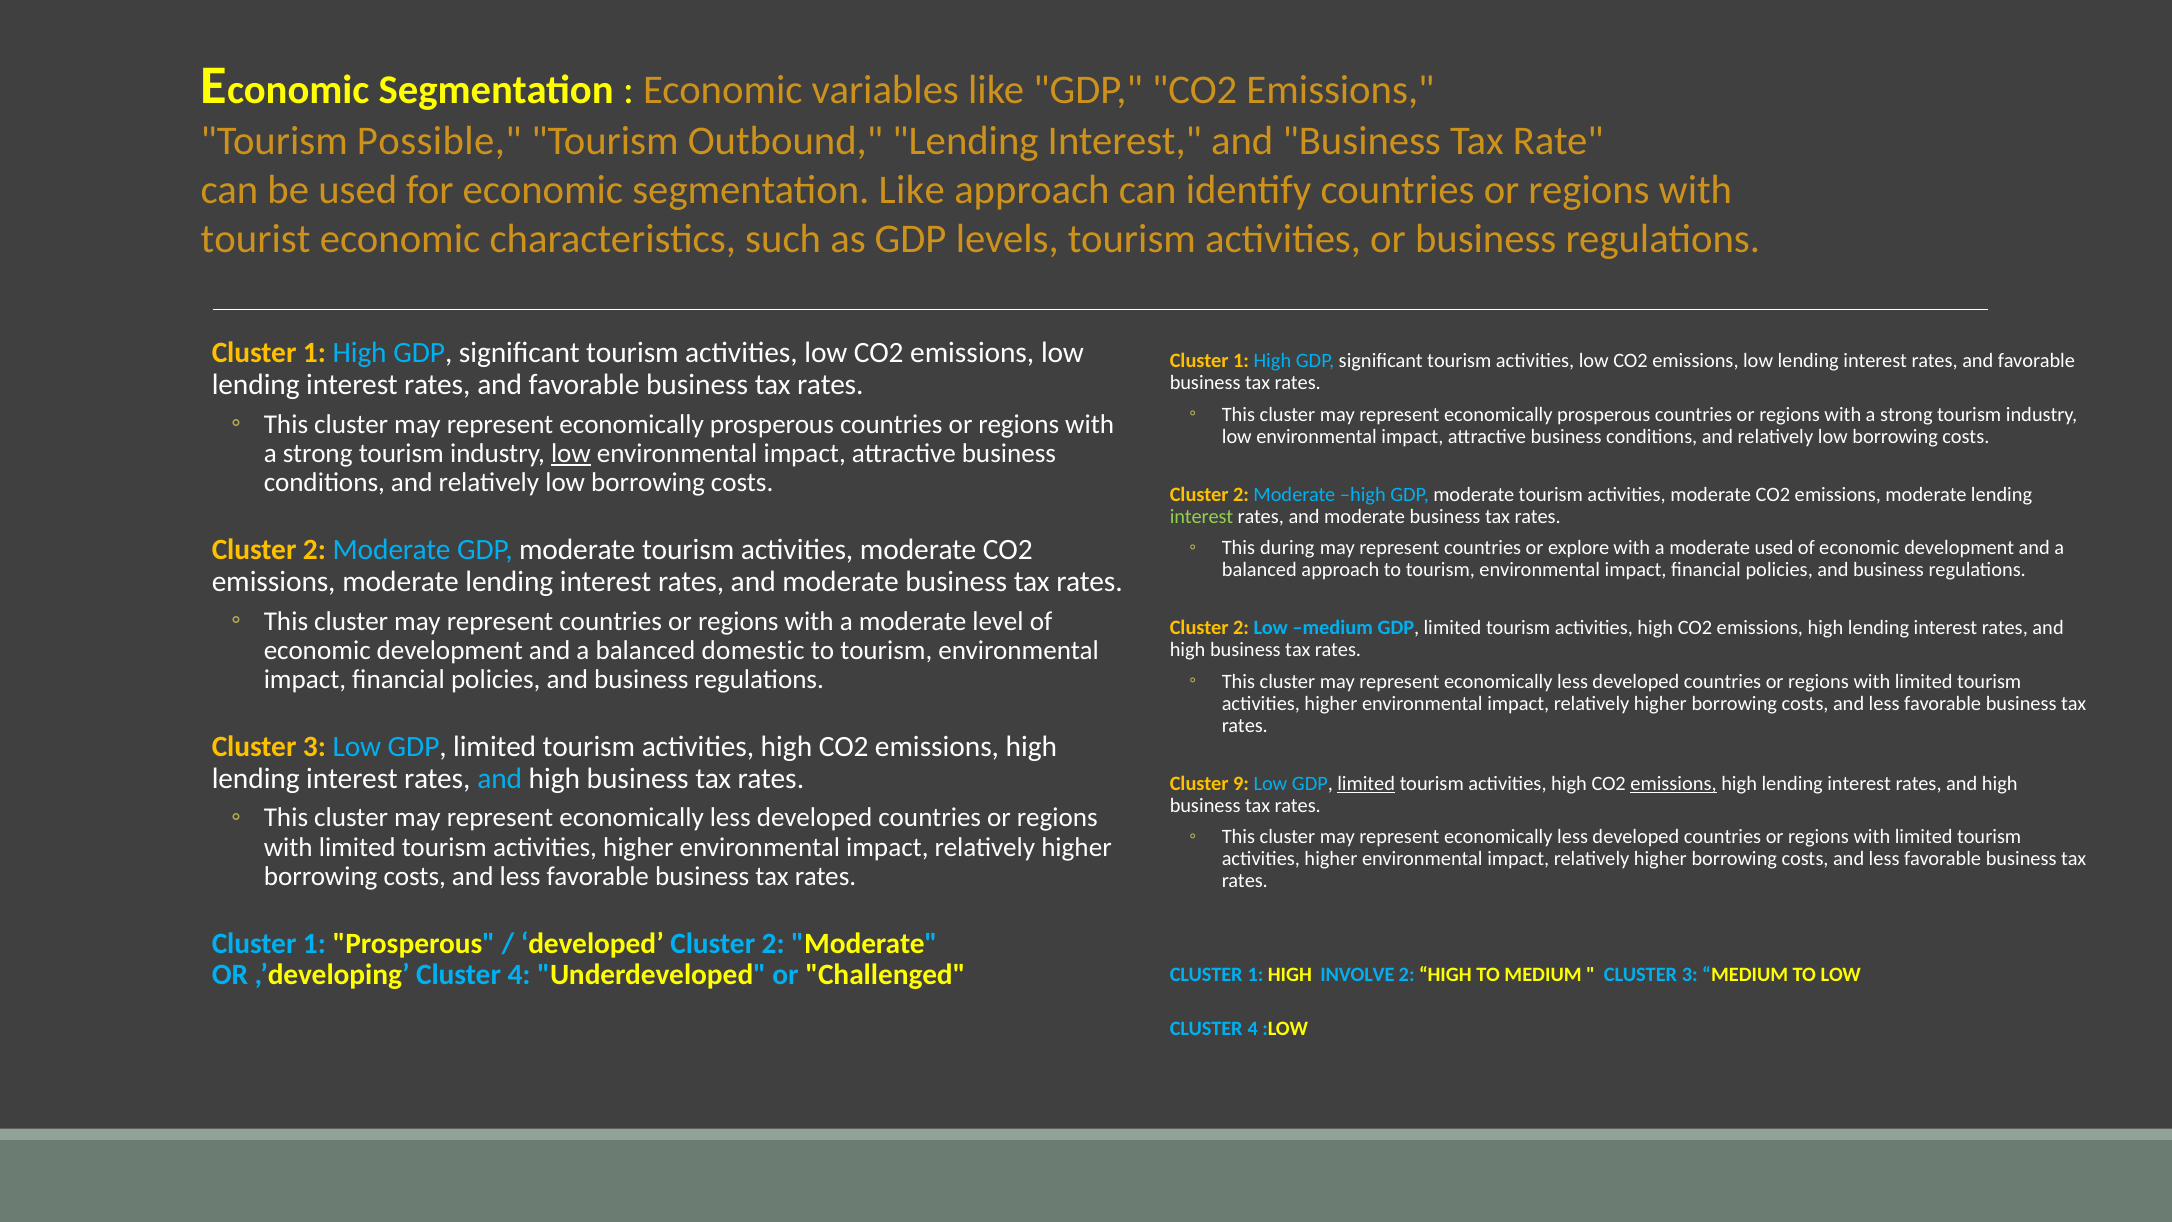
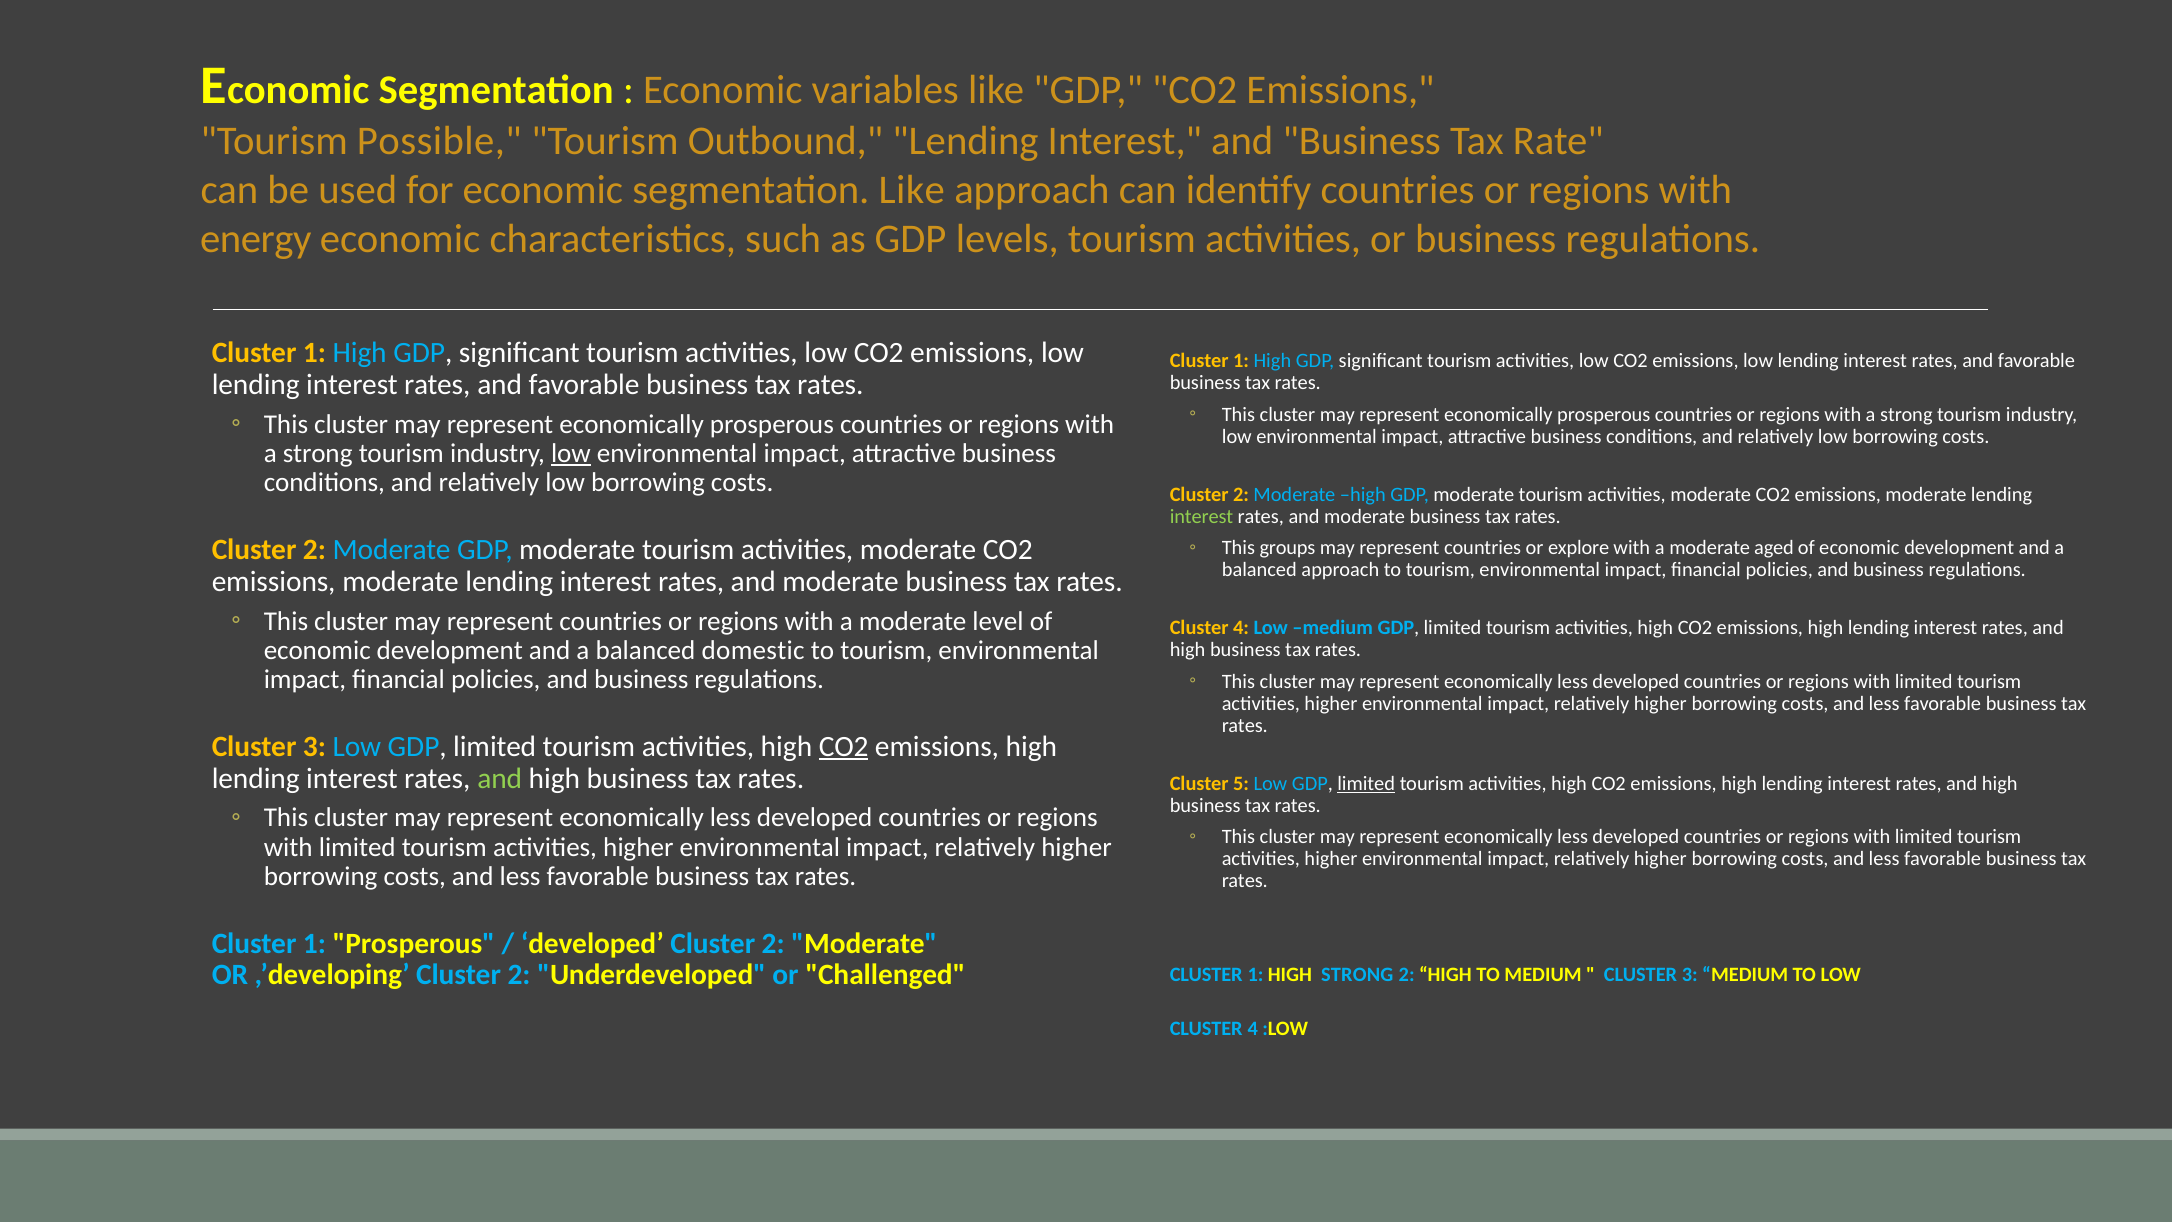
tourist: tourist -> energy
during: during -> groups
moderate used: used -> aged
2 at (1241, 628): 2 -> 4
CO2 at (844, 746) underline: none -> present
and at (500, 778) colour: light blue -> light green
9: 9 -> 5
emissions at (1674, 784) underline: present -> none
,’developing Cluster 4: 4 -> 2
HIGH INVOLVE: INVOLVE -> STRONG
